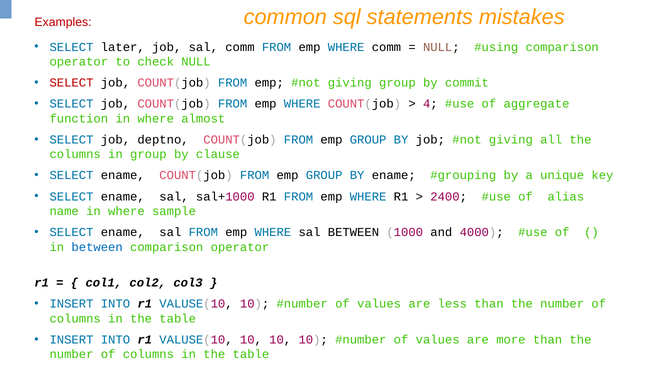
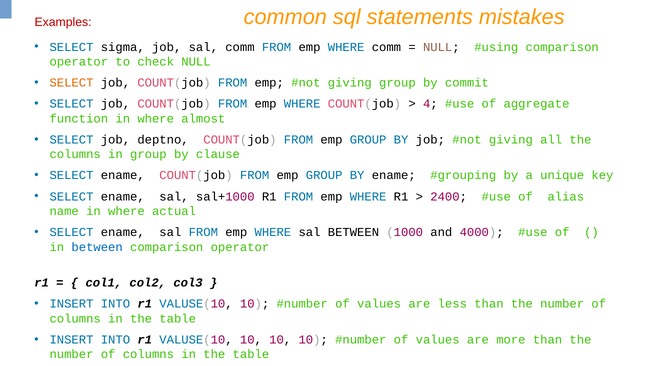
later: later -> sigma
SELECT at (71, 83) colour: red -> orange
sample: sample -> actual
